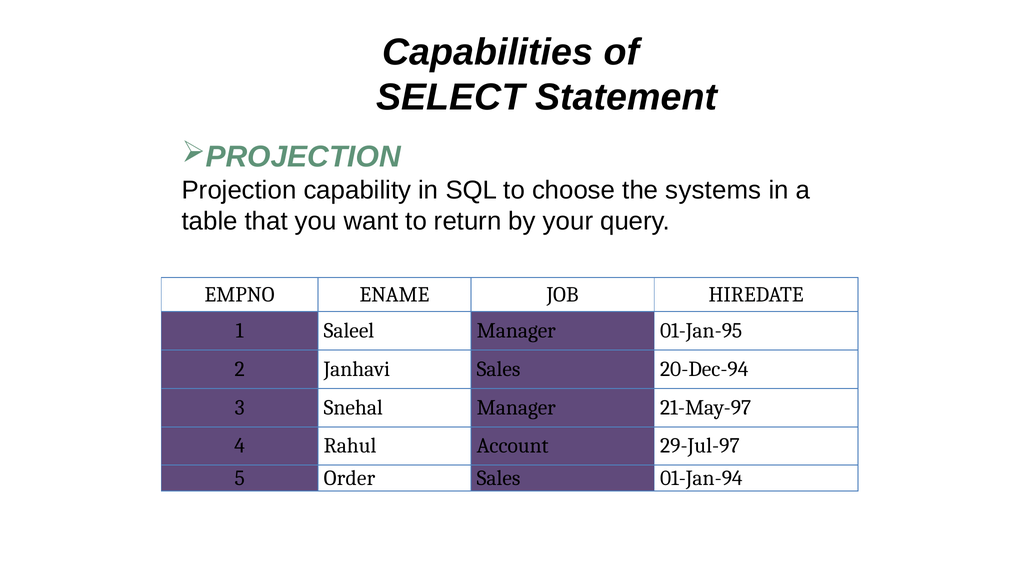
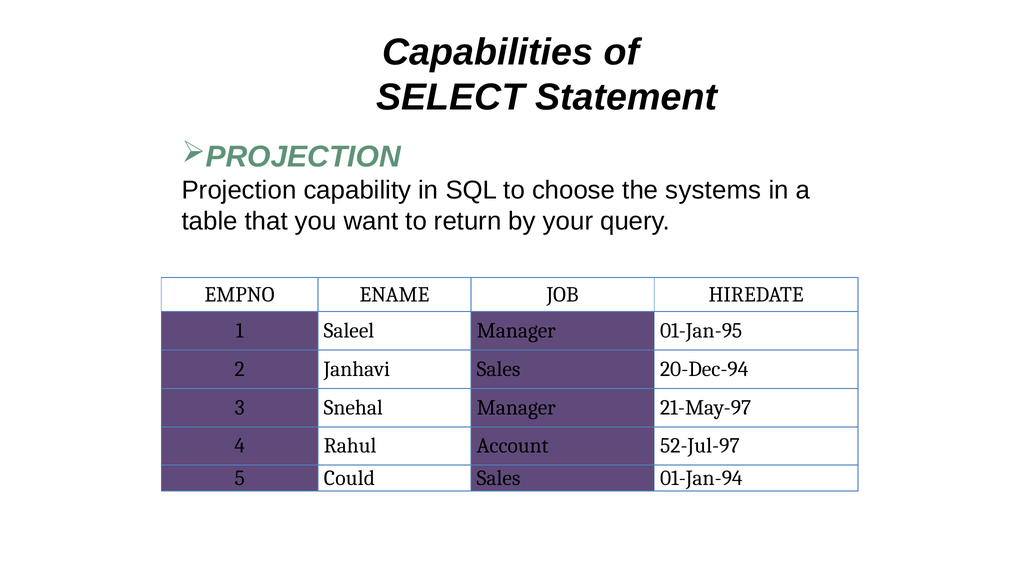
29-Jul-97: 29-Jul-97 -> 52-Jul-97
Order: Order -> Could
